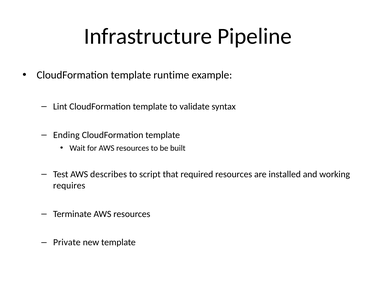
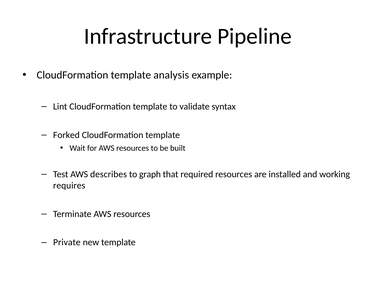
runtime: runtime -> analysis
Ending: Ending -> Forked
script: script -> graph
